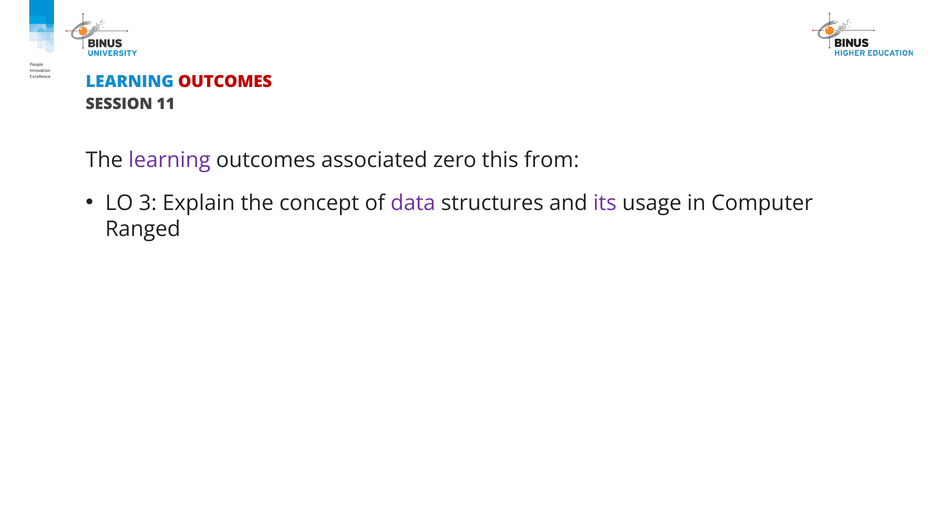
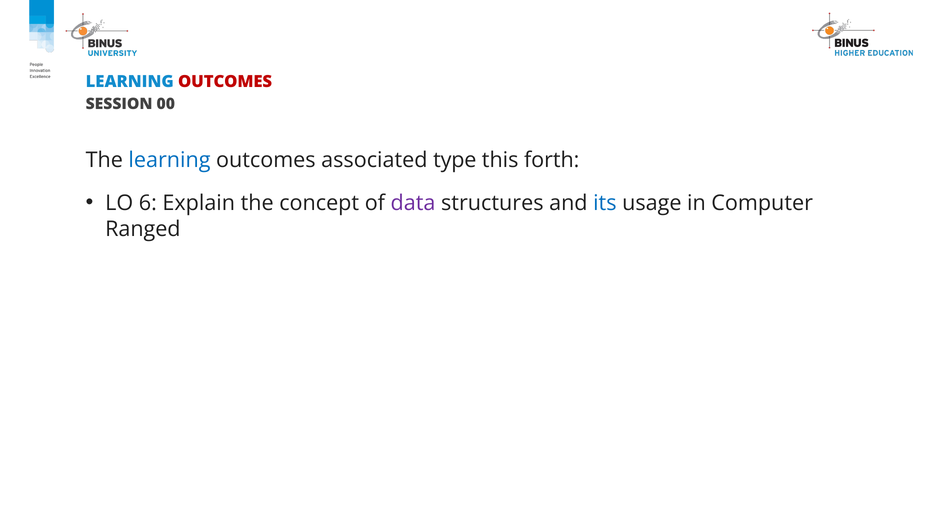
11: 11 -> 00
learning at (169, 160) colour: purple -> blue
zero: zero -> type
from: from -> forth
3: 3 -> 6
its colour: purple -> blue
